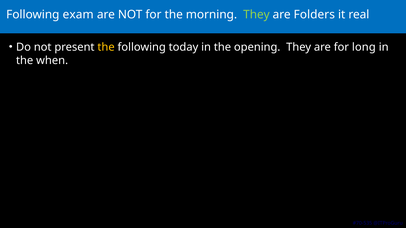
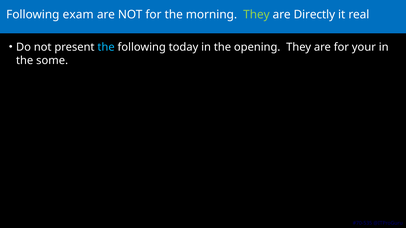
Folders: Folders -> Directly
the at (106, 47) colour: yellow -> light blue
long: long -> your
when: when -> some
